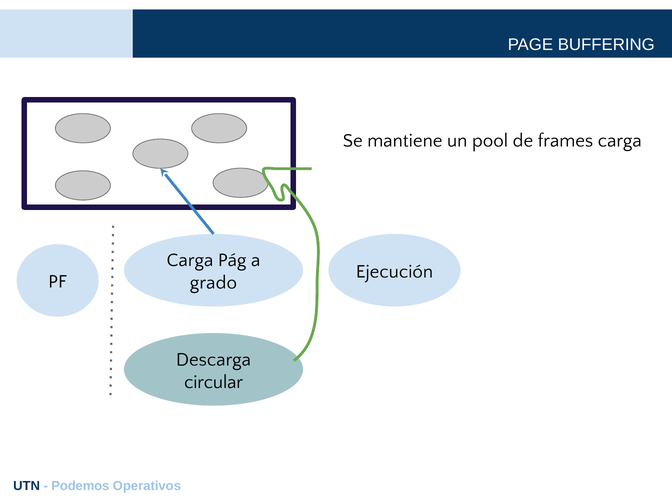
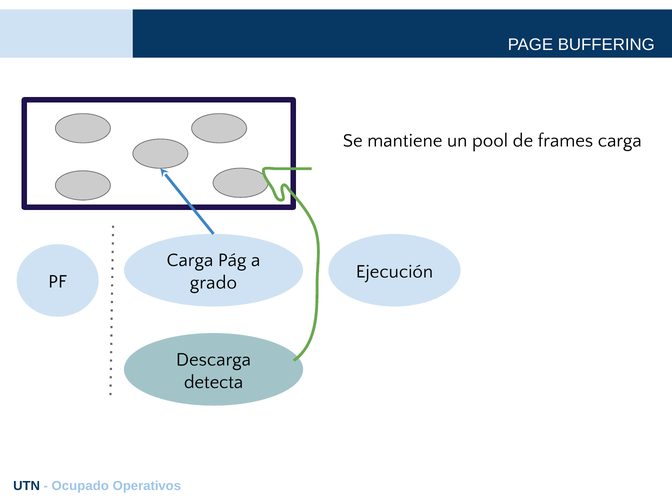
circular: circular -> detecta
Podemos: Podemos -> Ocupado
